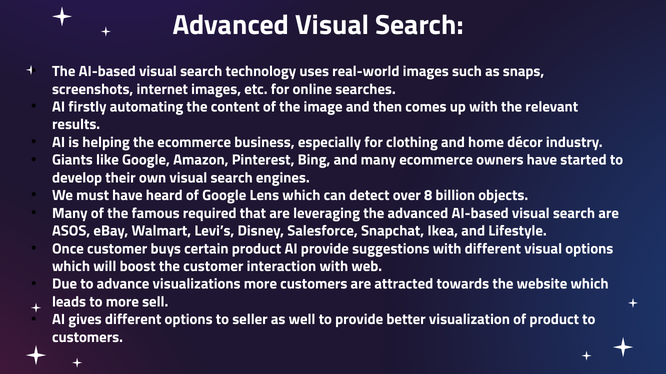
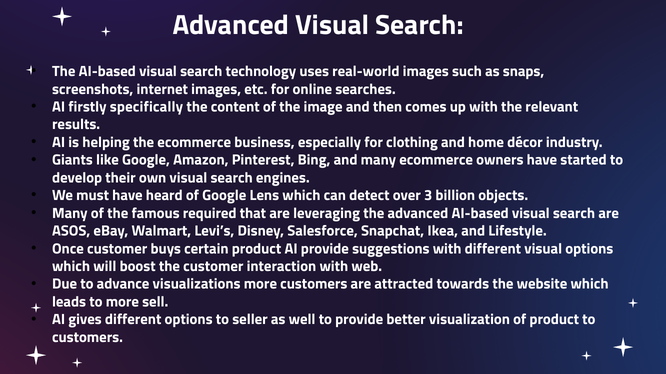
automating: automating -> specifically
8: 8 -> 3
